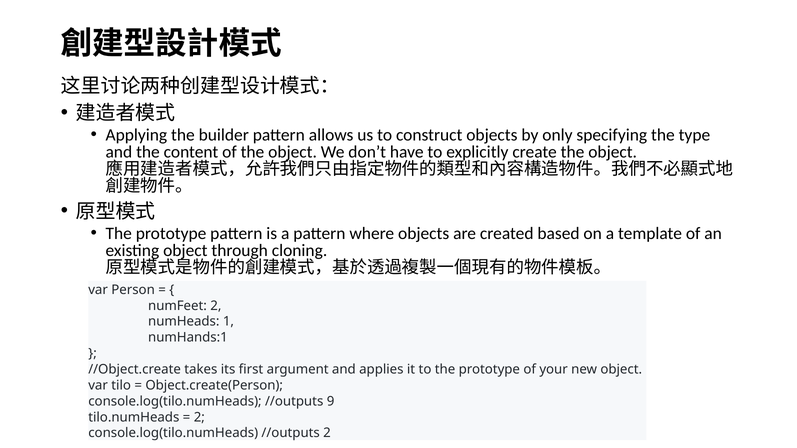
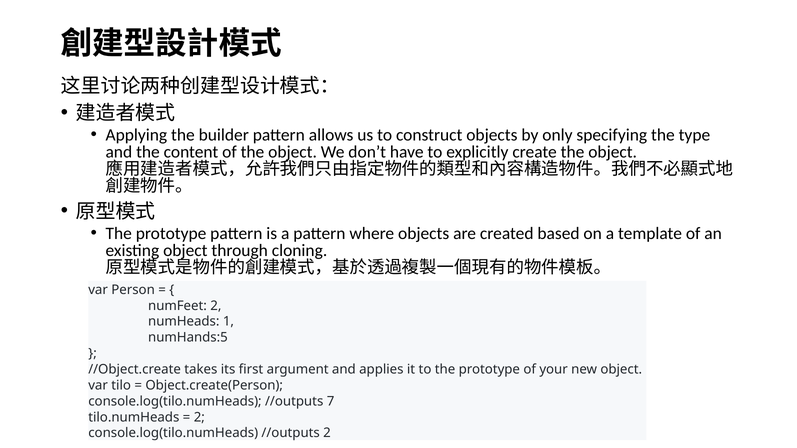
numHands:1: numHands:1 -> numHands:5
9: 9 -> 7
